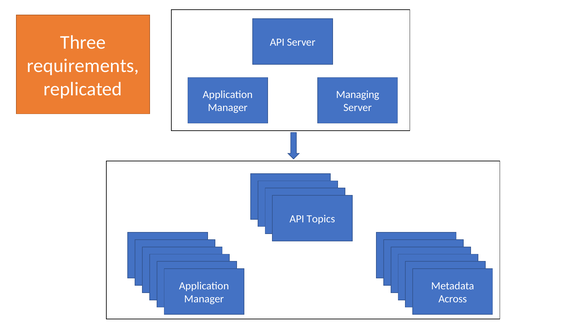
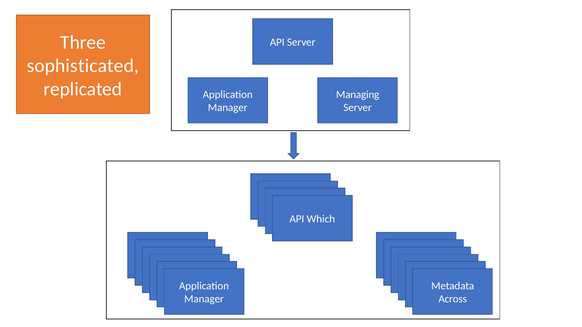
requirements: requirements -> sophisticated
Topics: Topics -> Which
